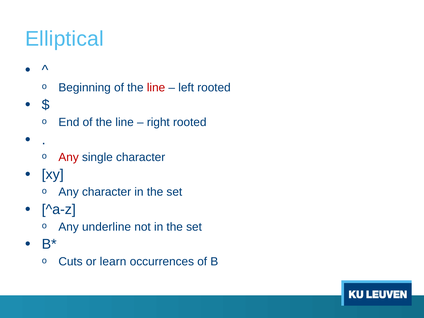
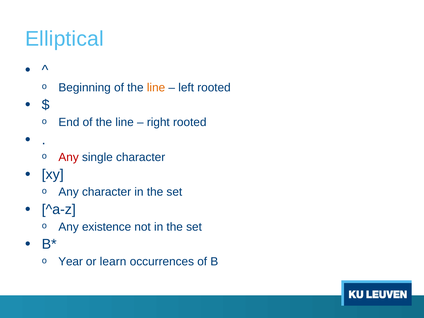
line at (156, 88) colour: red -> orange
underline: underline -> existence
Cuts: Cuts -> Year
